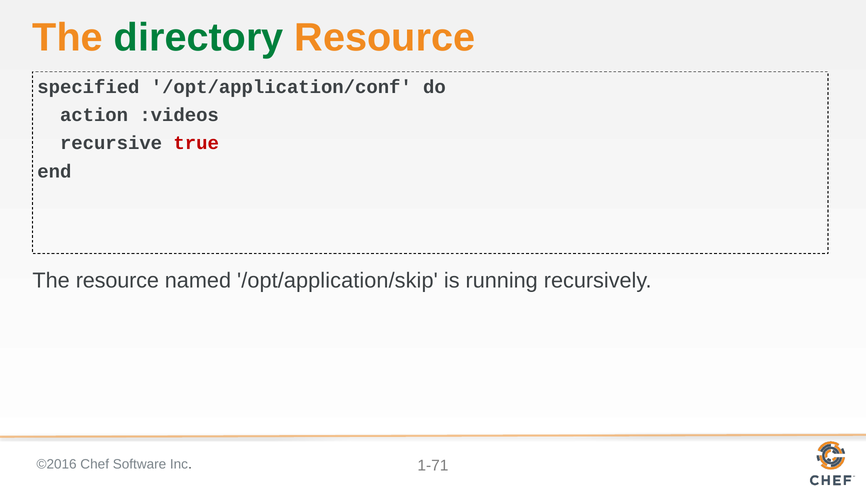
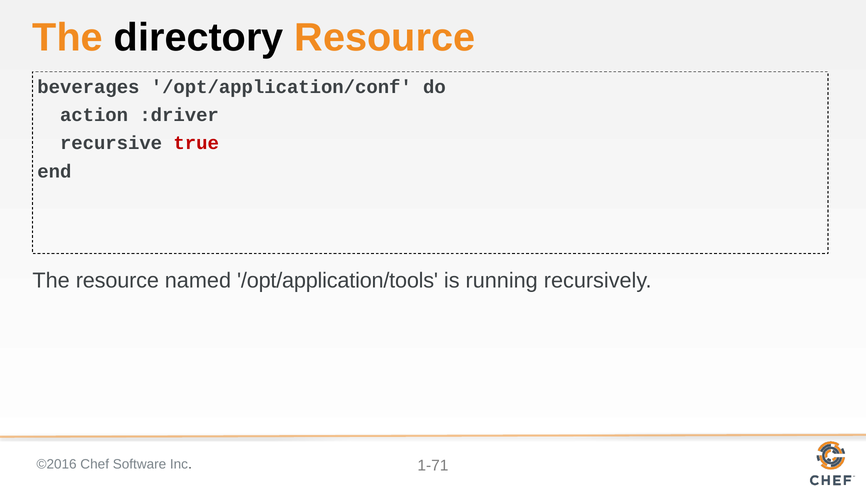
directory colour: green -> black
specified: specified -> beverages
:videos: :videos -> :driver
/opt/application/skip: /opt/application/skip -> /opt/application/tools
